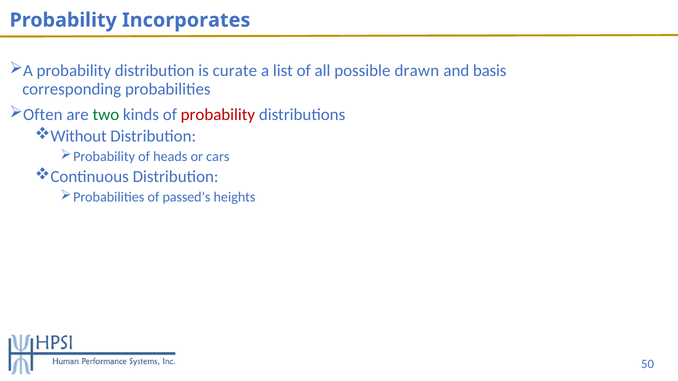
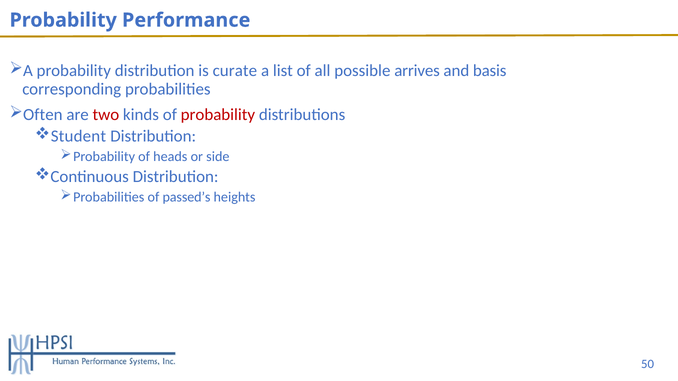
Incorporates: Incorporates -> Performance
drawn: drawn -> arrives
two colour: green -> red
Without: Without -> Student
cars: cars -> side
